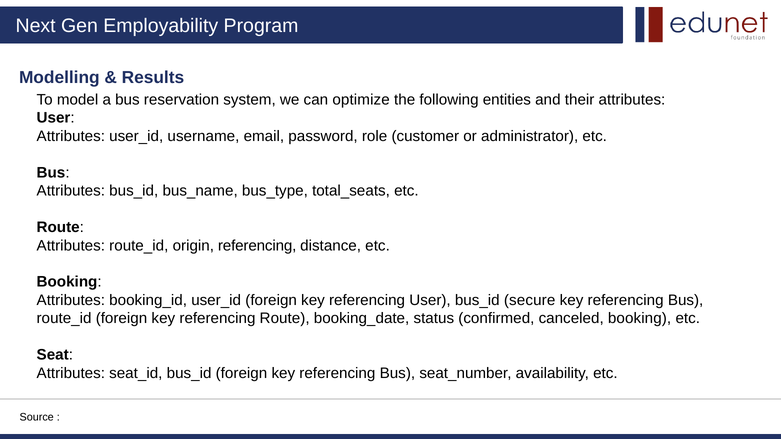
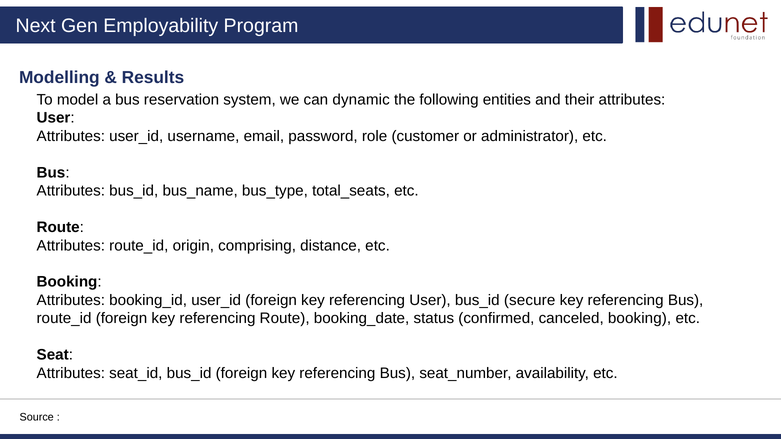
optimize: optimize -> dynamic
origin referencing: referencing -> comprising
